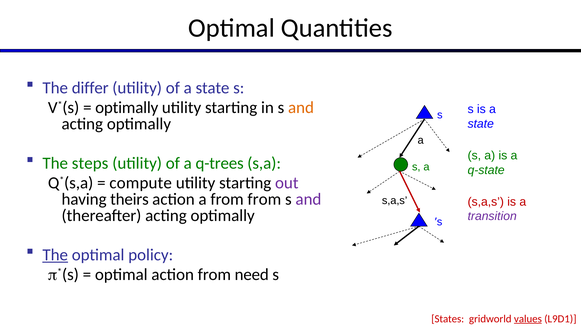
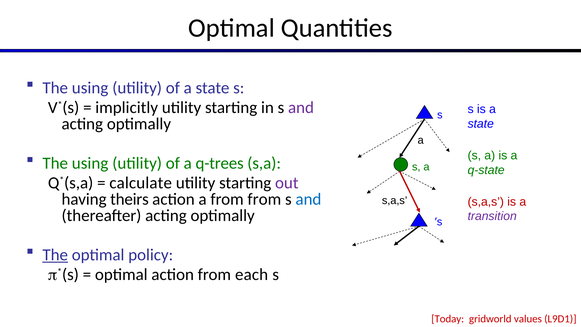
differ at (90, 88): differ -> using
optimally at (127, 107): optimally -> implicitly
and at (301, 107) colour: orange -> purple
steps at (90, 163): steps -> using
compute: compute -> calculate
and at (308, 199) colour: purple -> blue
need: need -> each
States: States -> Today
values underline: present -> none
